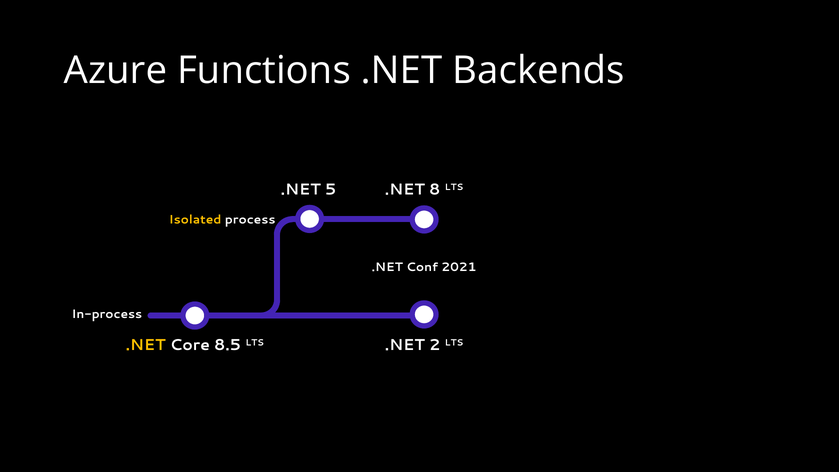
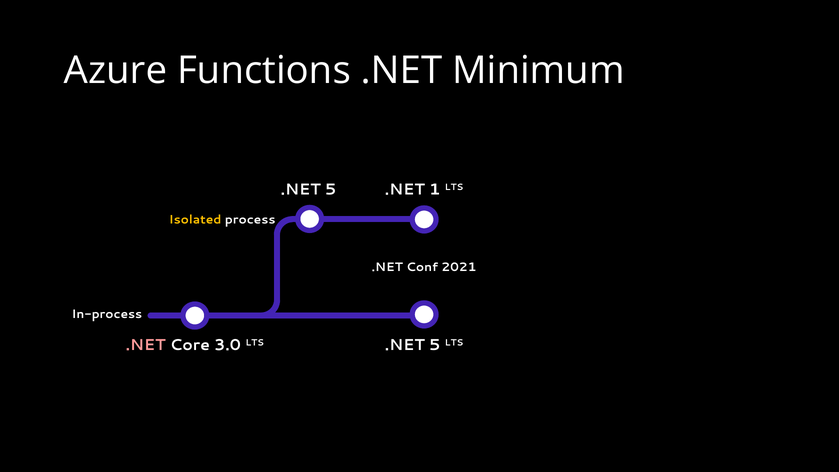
Backends: Backends -> Minimum
8: 8 -> 1
.NET at (146, 345) colour: yellow -> pink
8.5: 8.5 -> 3.0
LTS .NET 2: 2 -> 5
